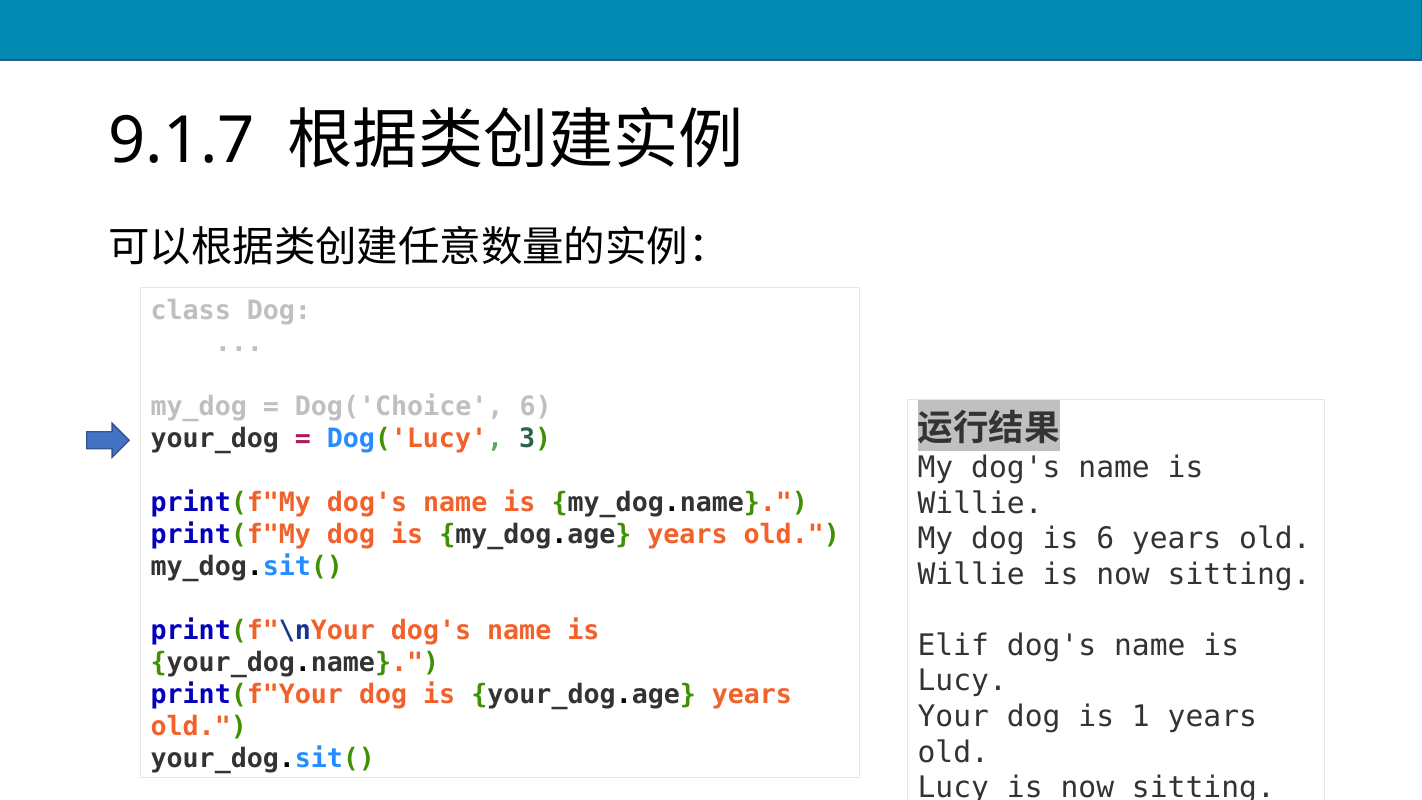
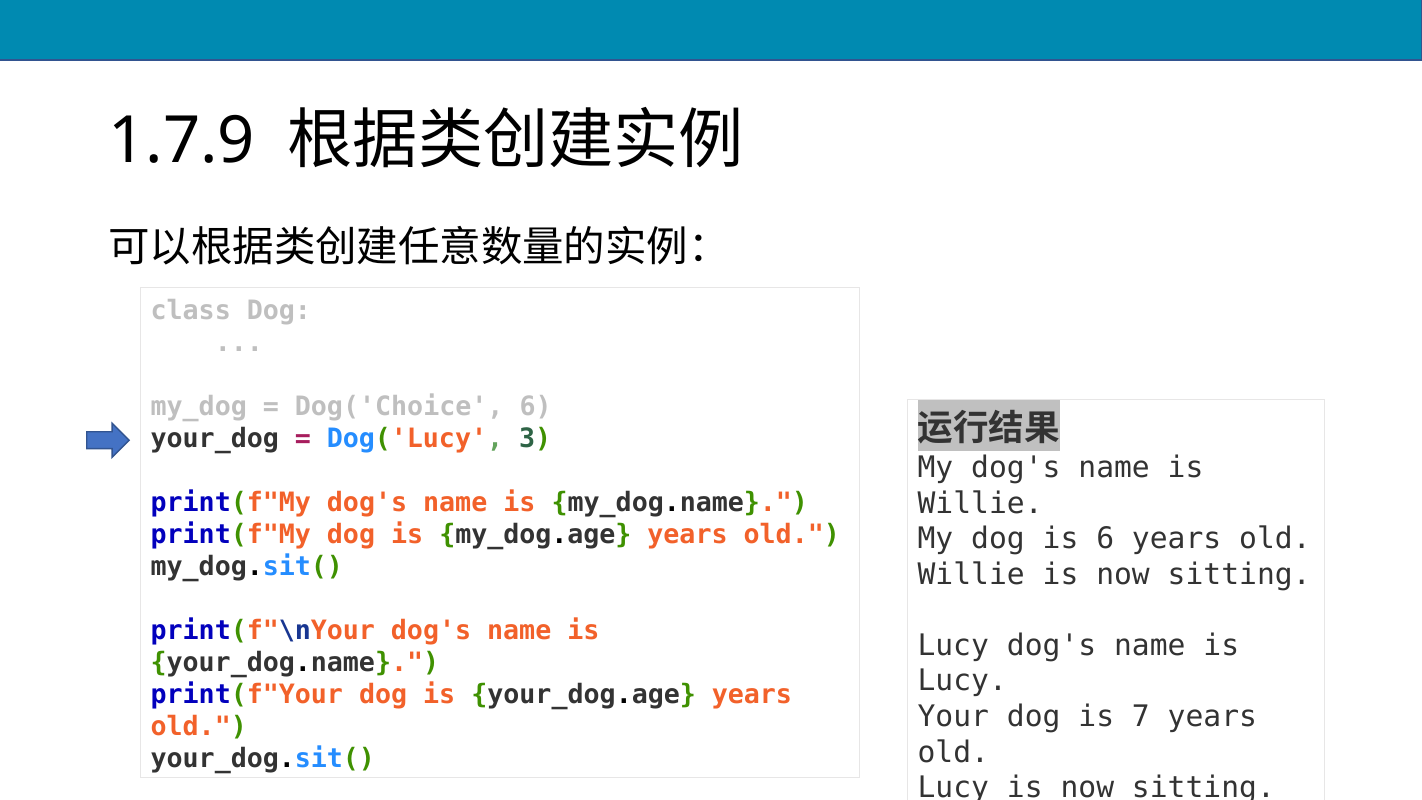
9.1.7: 9.1.7 -> 1.7.9
Elif at (953, 645): Elif -> Lucy
1: 1 -> 7
